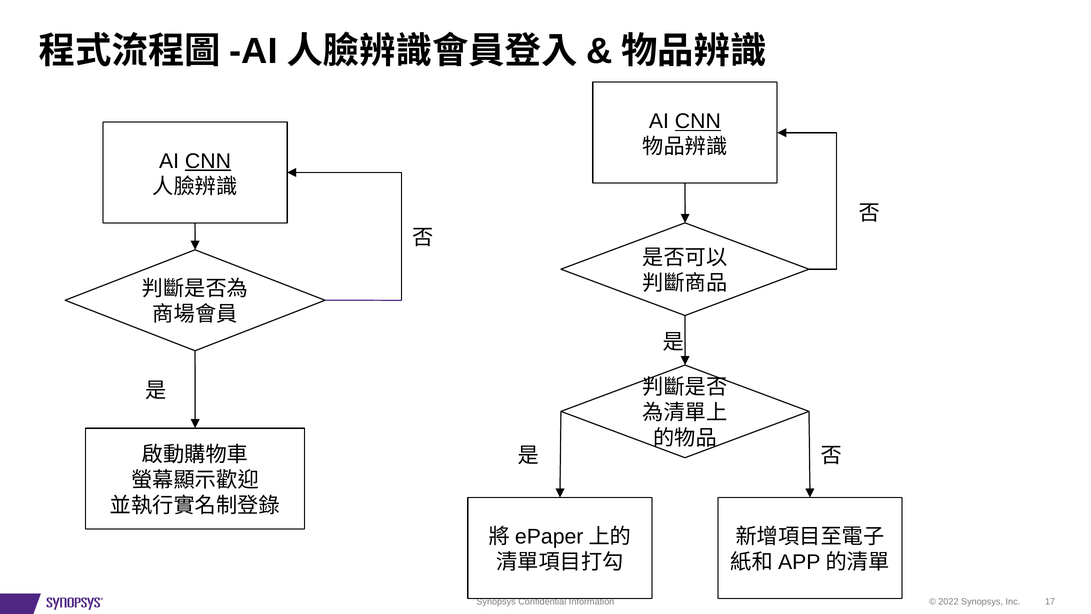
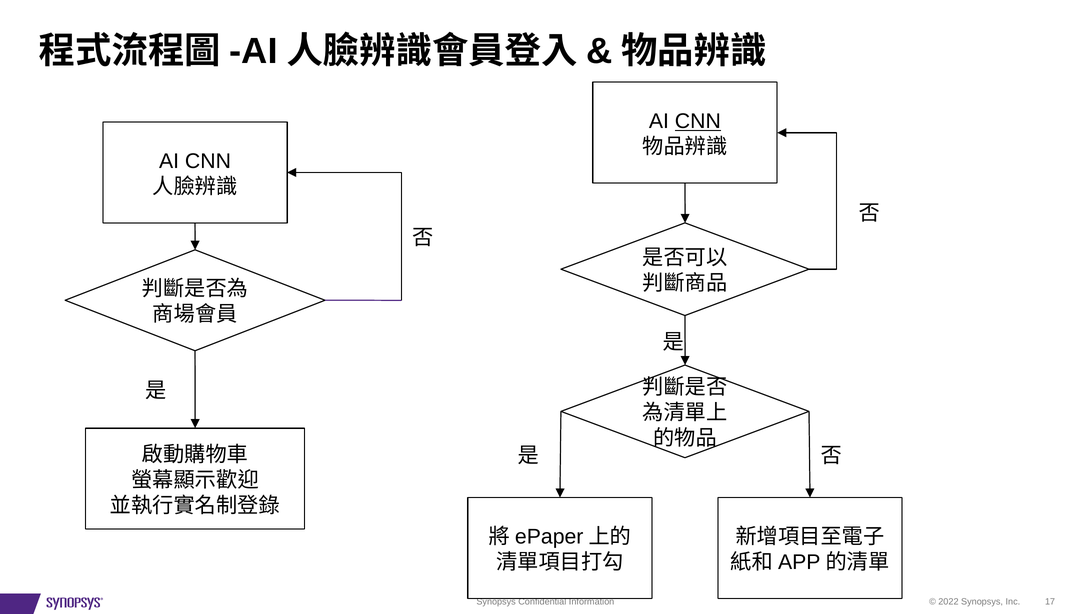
CNN at (208, 161) underline: present -> none
